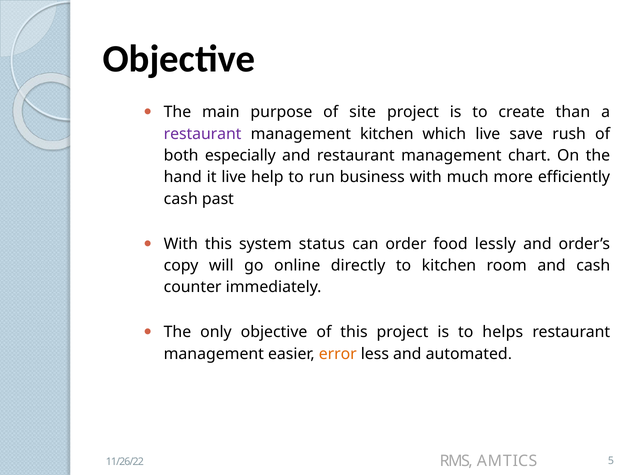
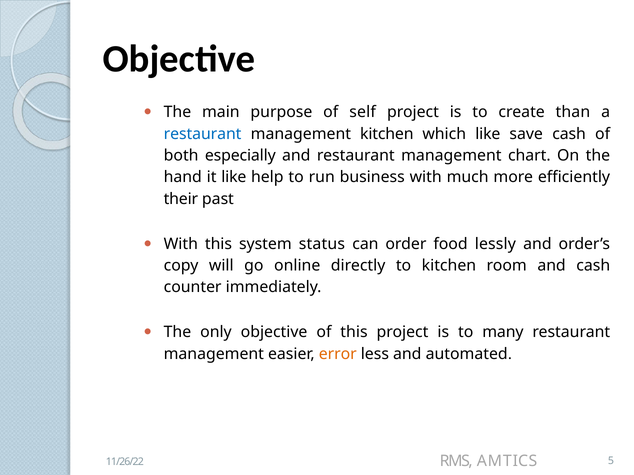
site: site -> self
restaurant at (203, 134) colour: purple -> blue
which live: live -> like
save rush: rush -> cash
it live: live -> like
cash at (181, 199): cash -> their
helps: helps -> many
